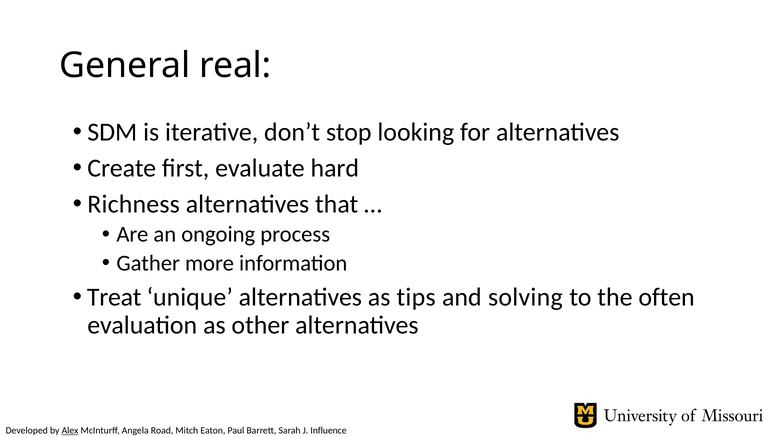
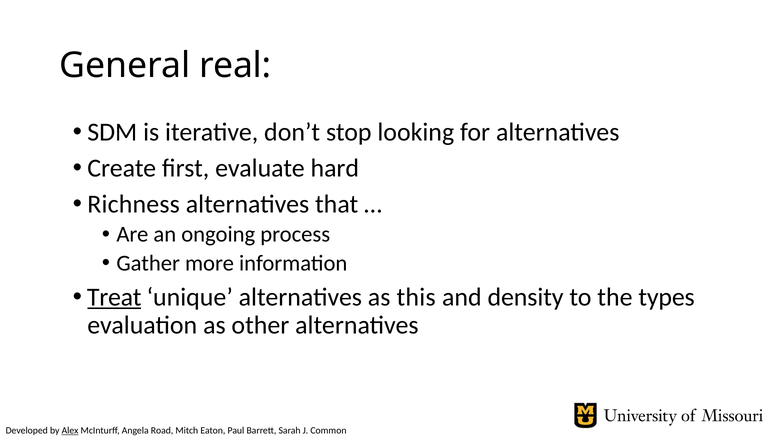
Treat underline: none -> present
tips: tips -> this
solving: solving -> density
often: often -> types
Influence: Influence -> Common
